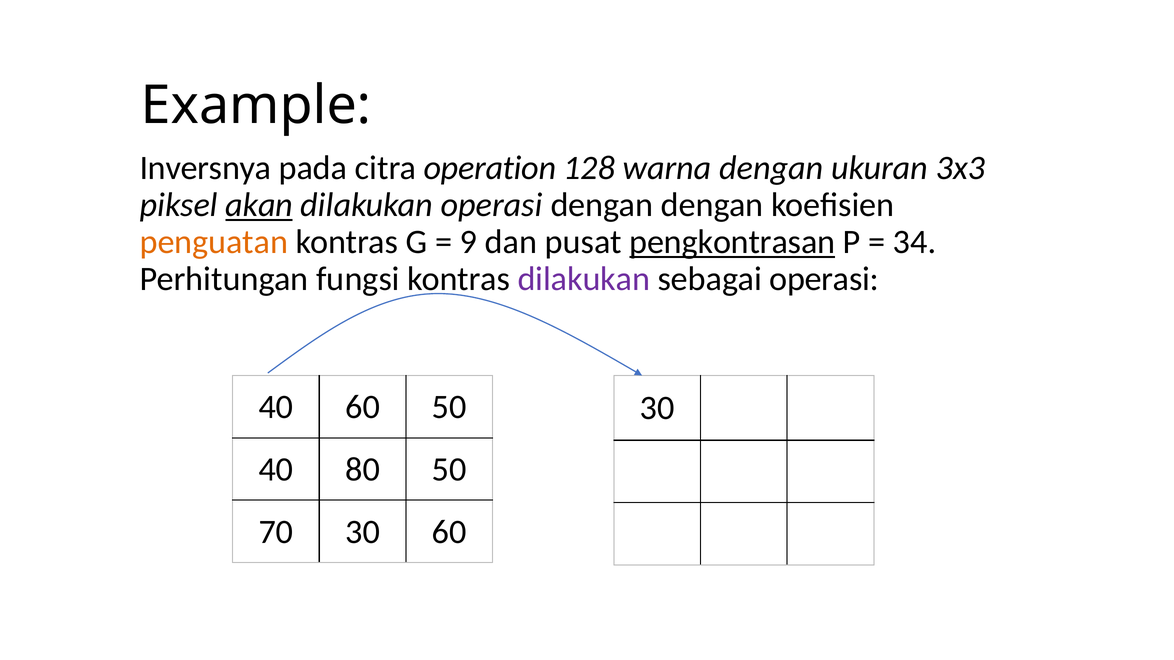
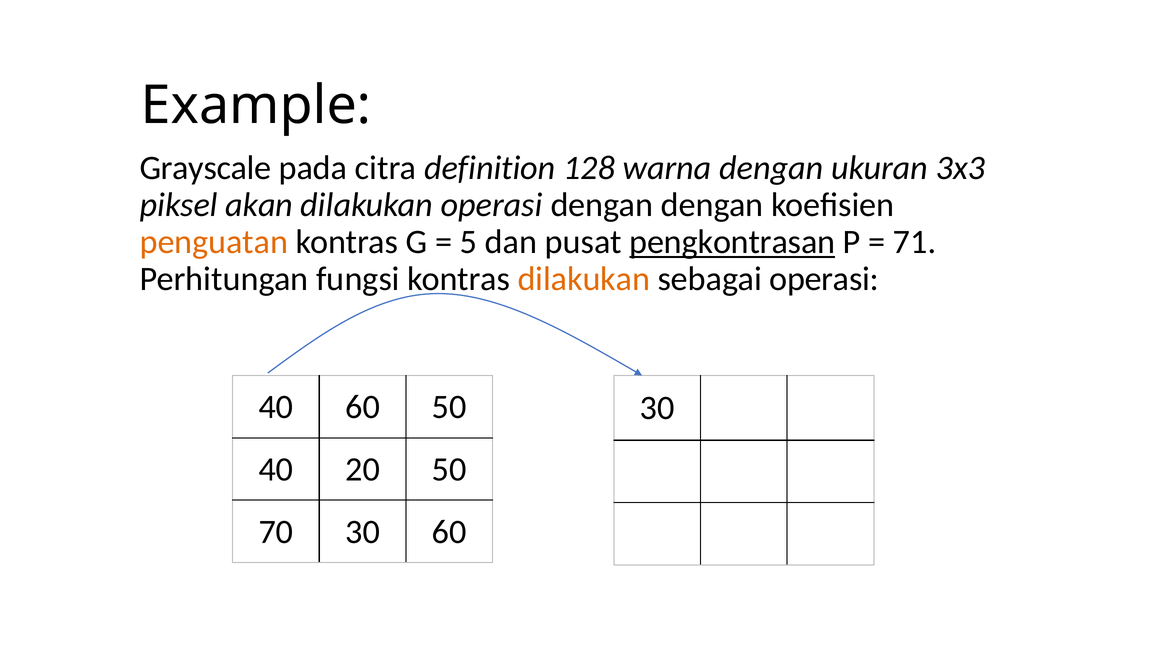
Inversnya: Inversnya -> Grayscale
operation: operation -> definition
akan underline: present -> none
9: 9 -> 5
34: 34 -> 71
dilakukan at (584, 279) colour: purple -> orange
80: 80 -> 20
